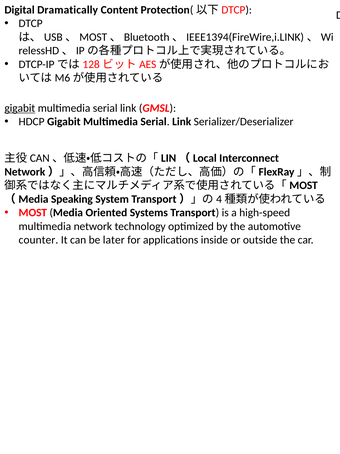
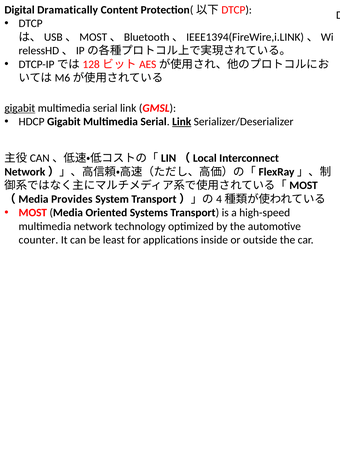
Link at (182, 122) underline: none -> present
Speaking: Speaking -> Provides
later: later -> least
